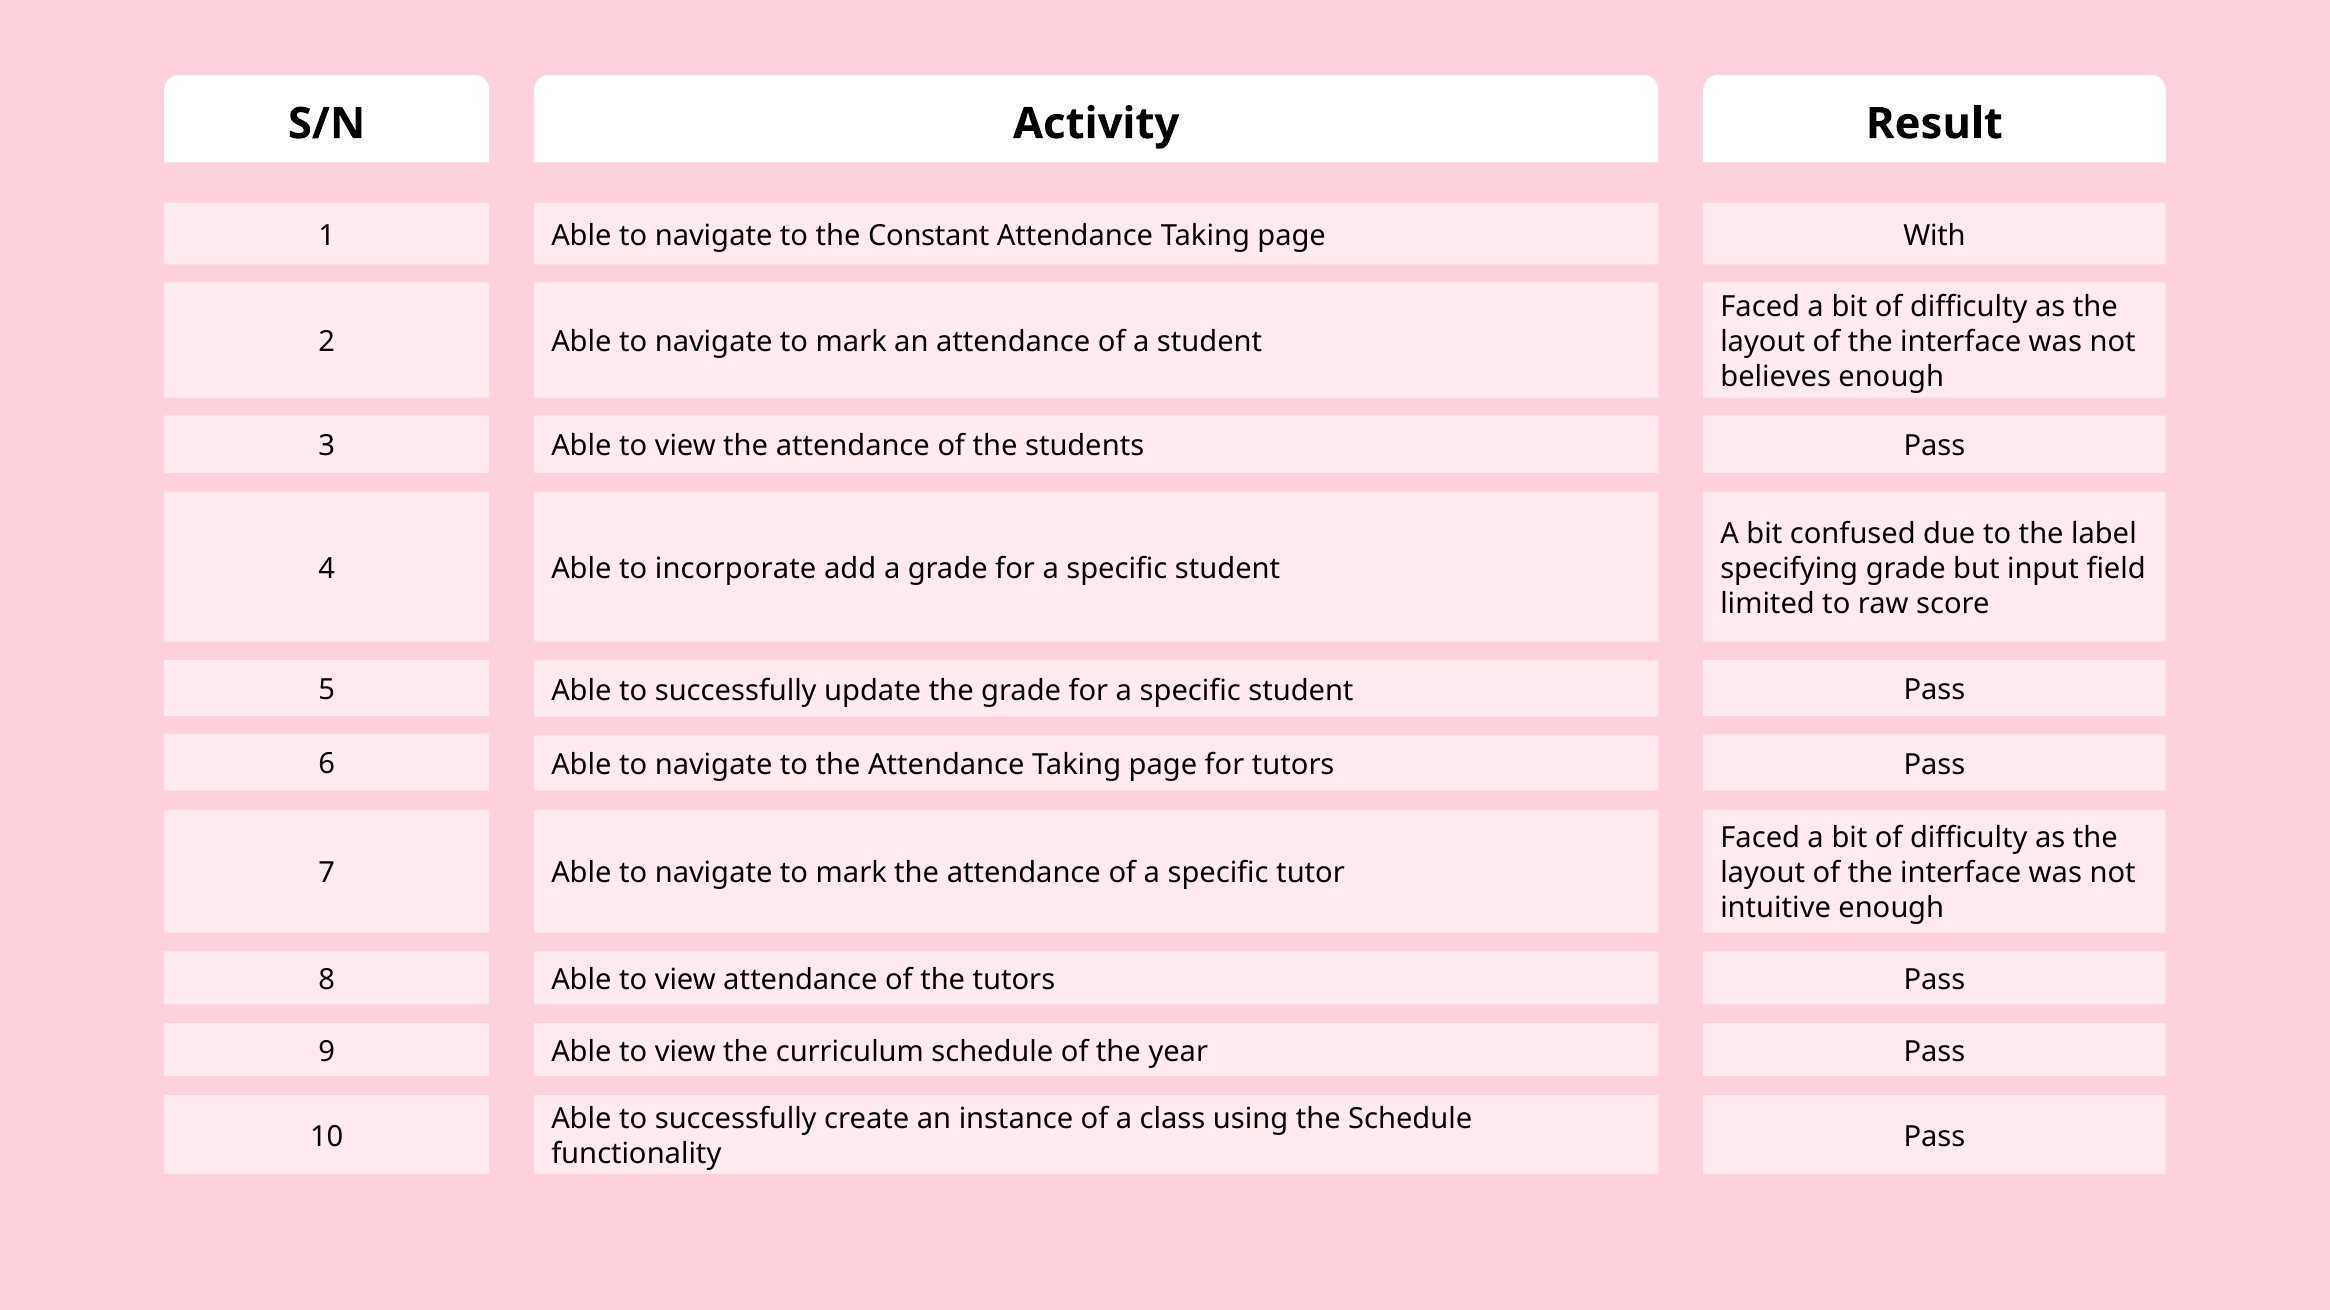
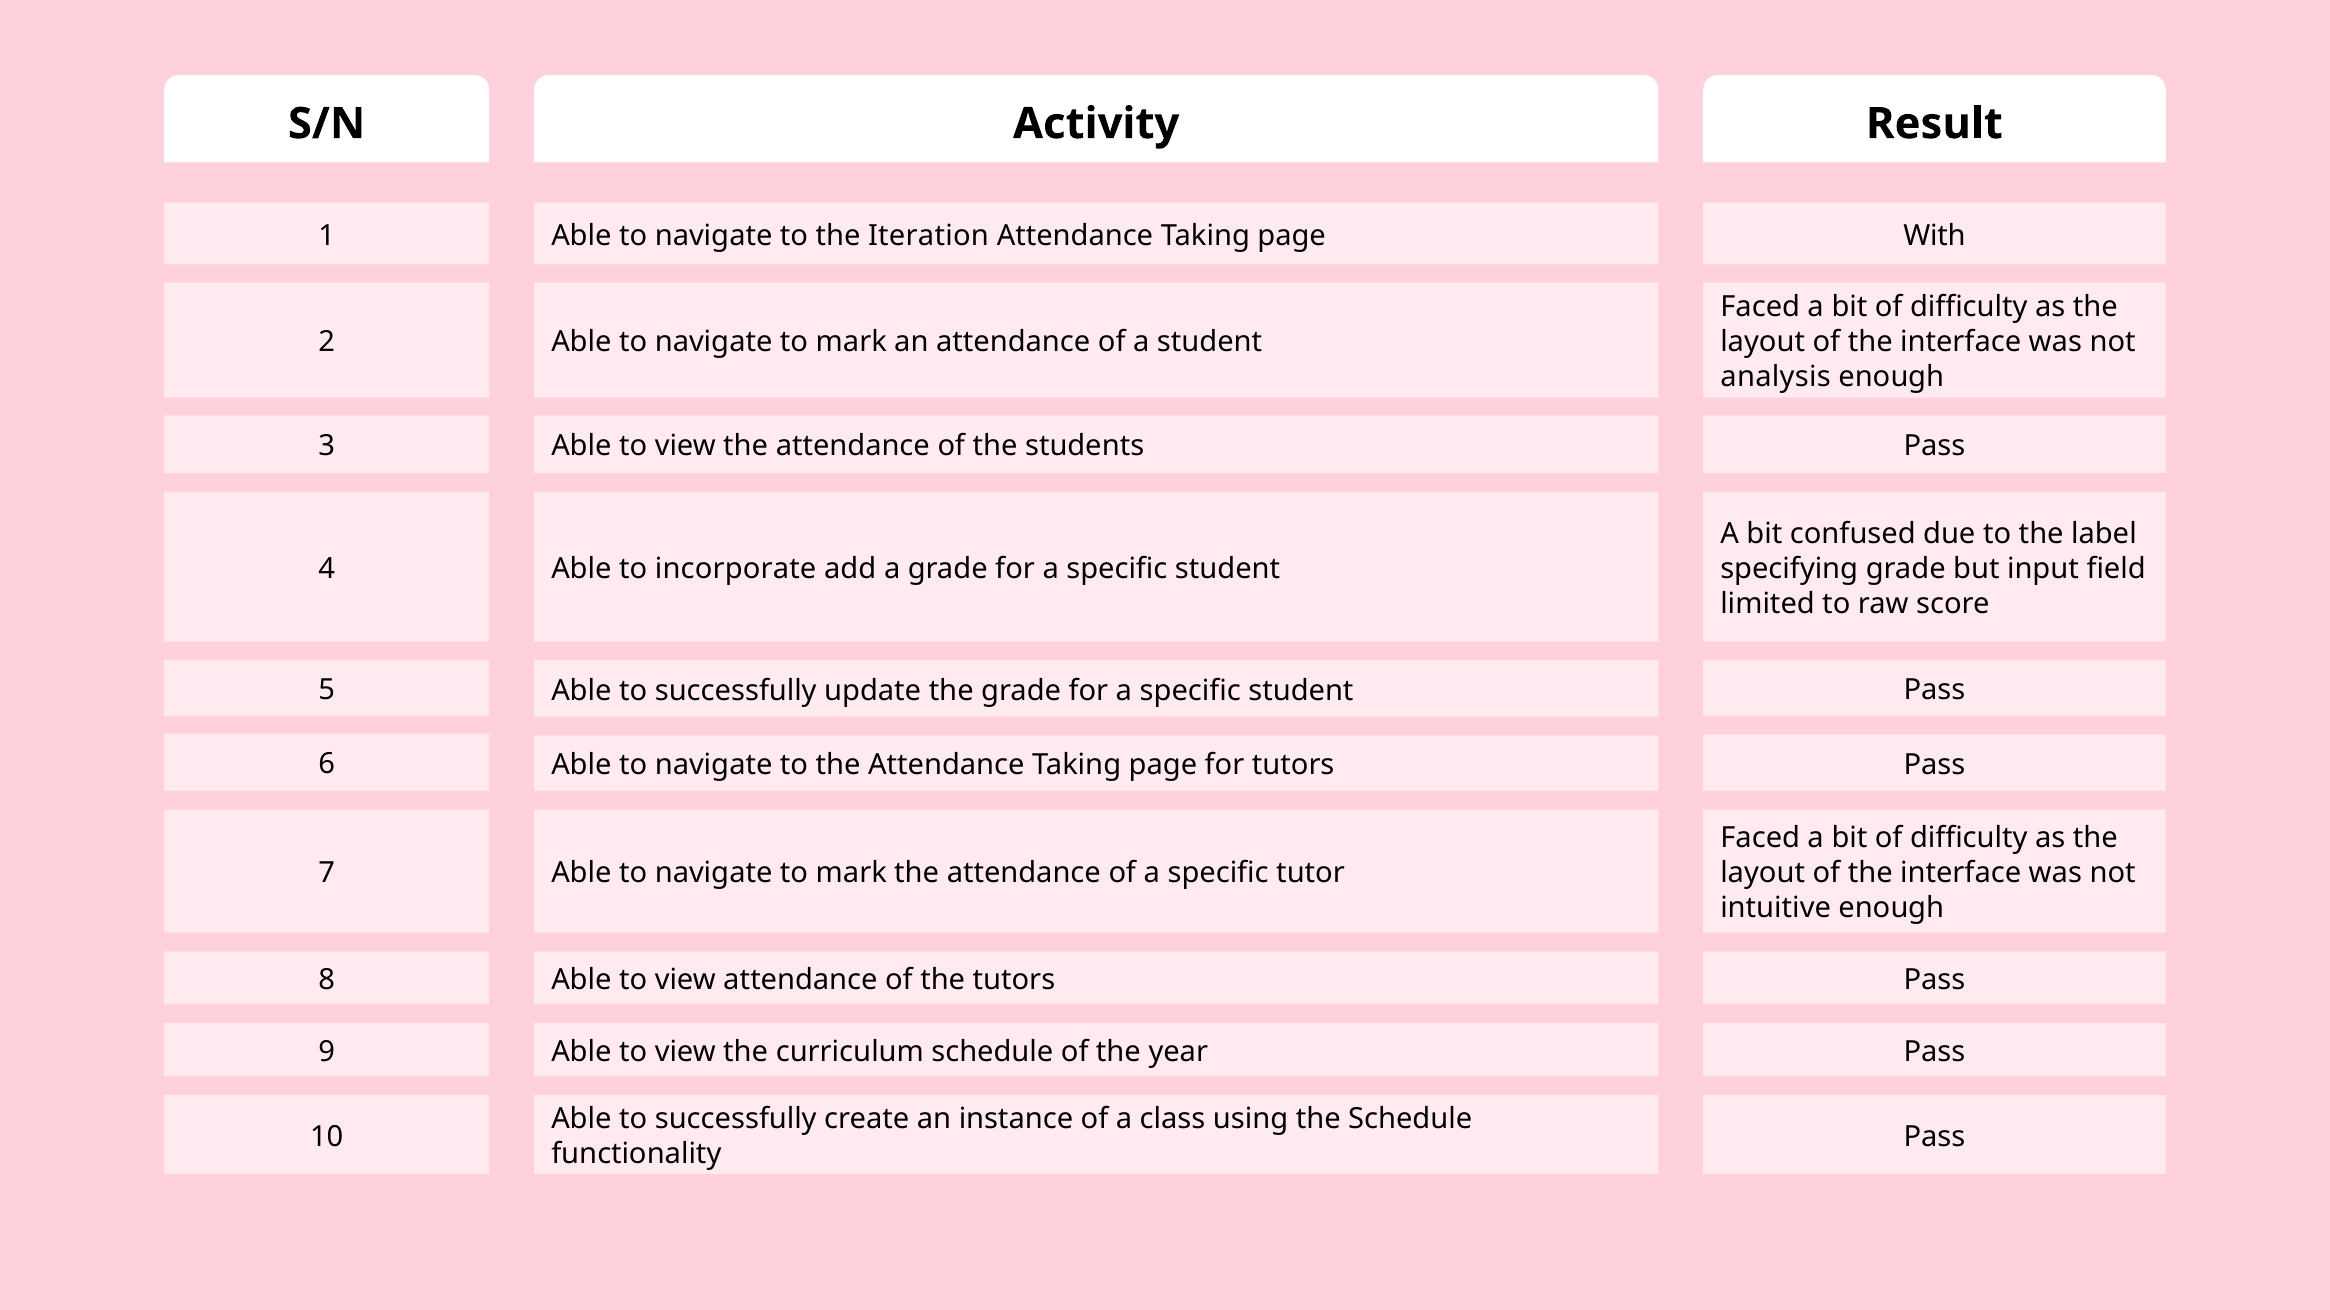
Constant: Constant -> Iteration
believes: believes -> analysis
